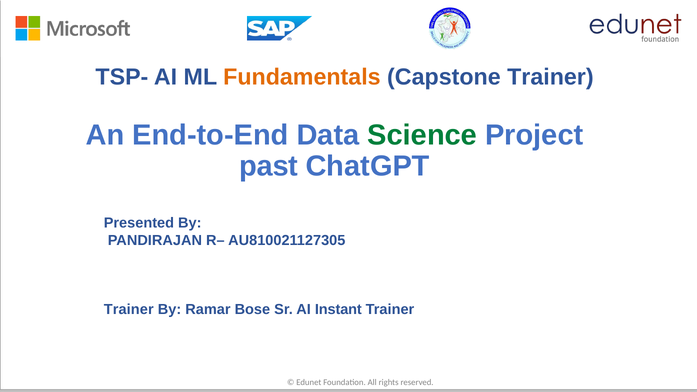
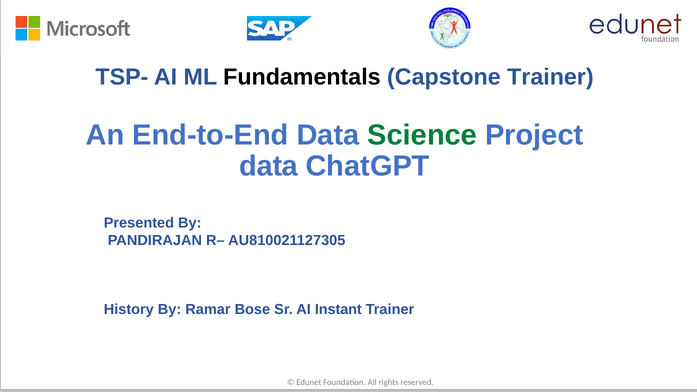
Fundamentals colour: orange -> black
past at (269, 166): past -> data
Trainer at (129, 309): Trainer -> History
